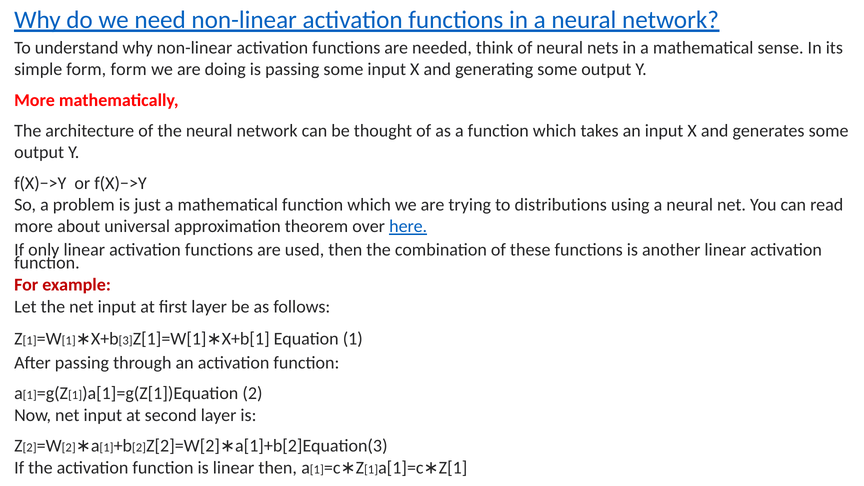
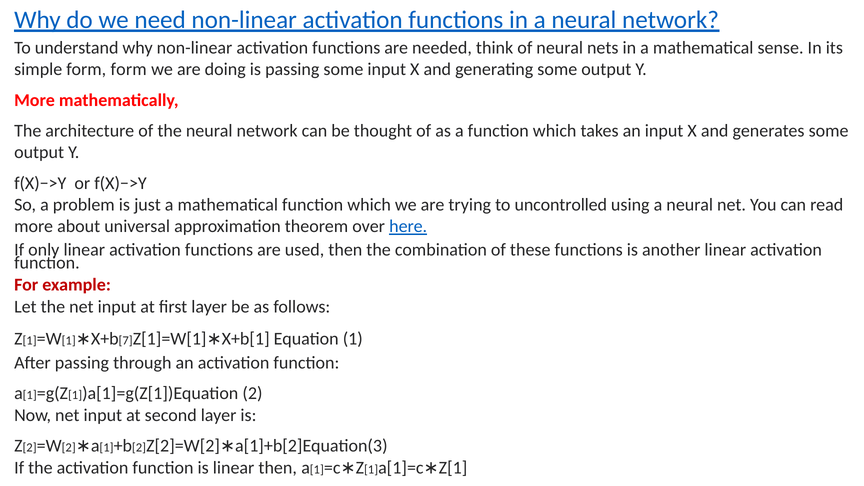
distributions: distributions -> uncontrolled
3: 3 -> 7
